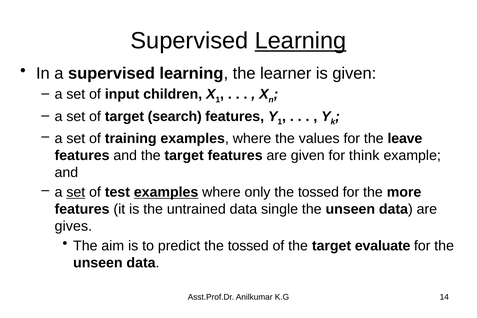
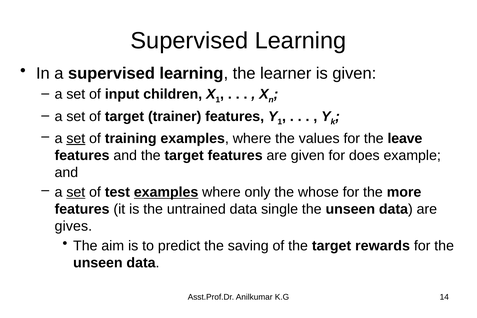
Learning at (301, 41) underline: present -> none
search: search -> trainer
set at (76, 139) underline: none -> present
think: think -> does
only the tossed: tossed -> whose
predict the tossed: tossed -> saving
evaluate: evaluate -> rewards
